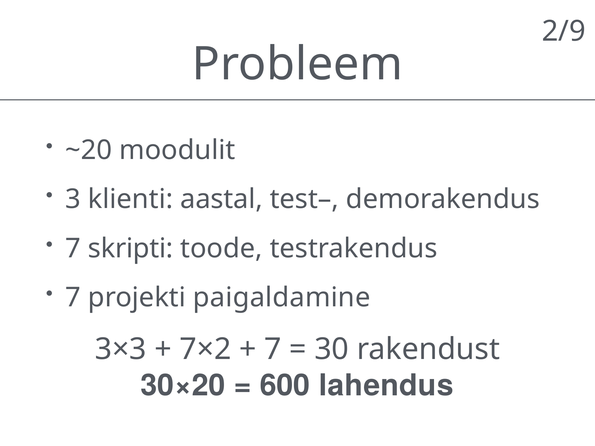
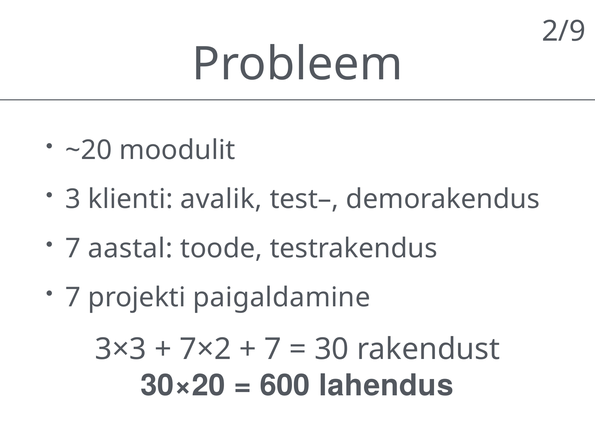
aastal: aastal -> avalik
skripti: skripti -> aastal
